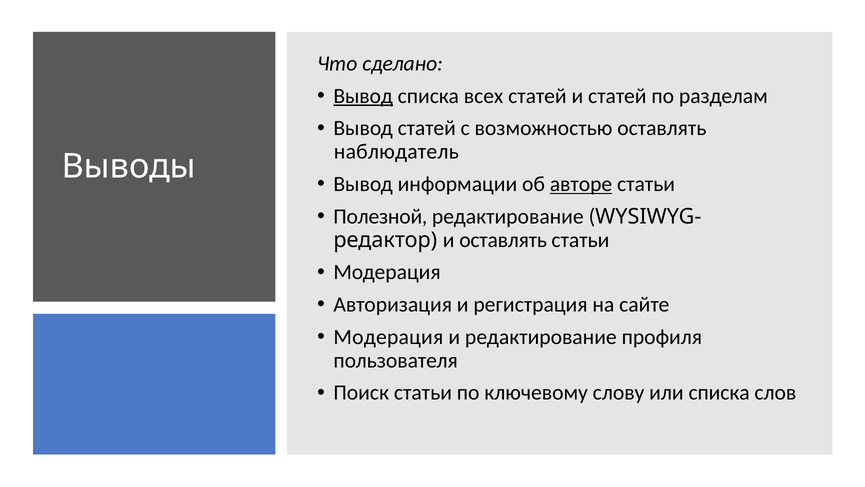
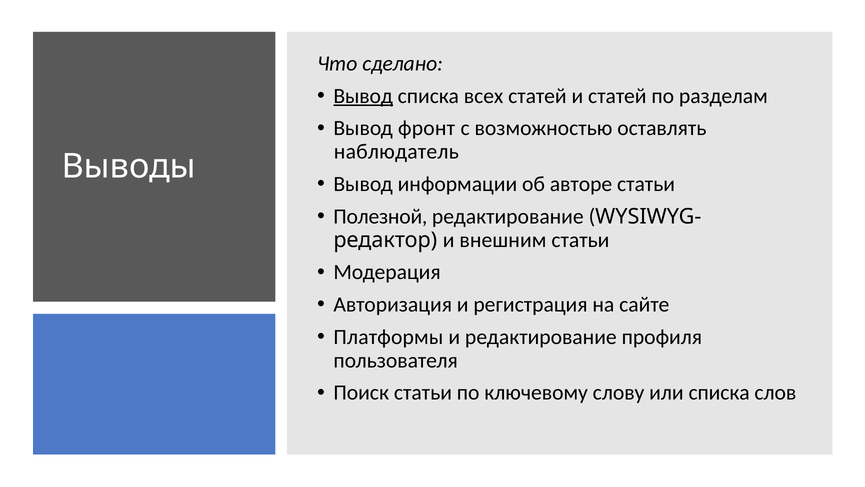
Вывод статей: статей -> фронт
авторе underline: present -> none
и оставлять: оставлять -> внешним
Модерация at (388, 337): Модерация -> Платформы
